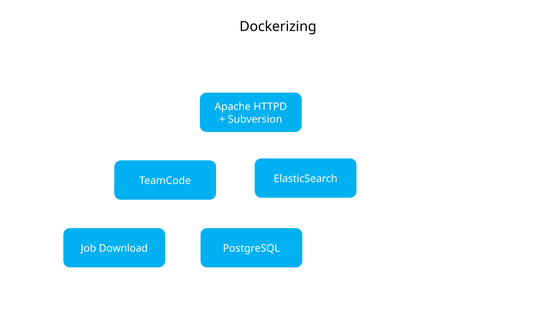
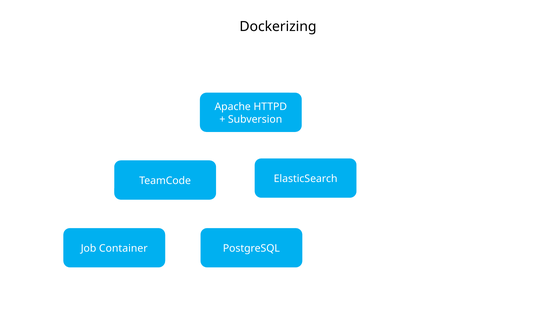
Download: Download -> Container
